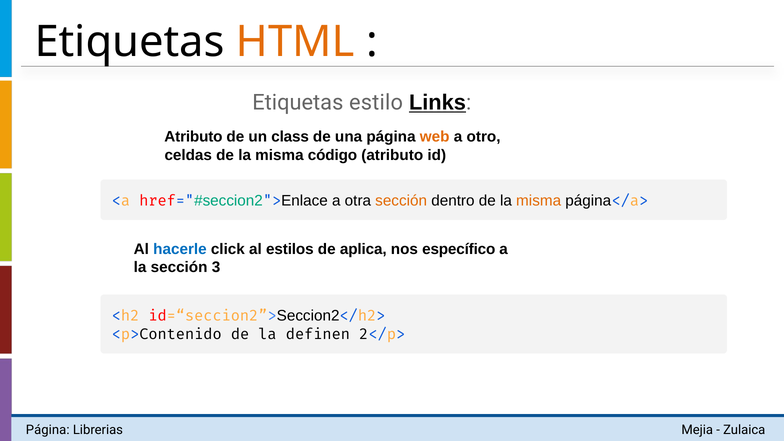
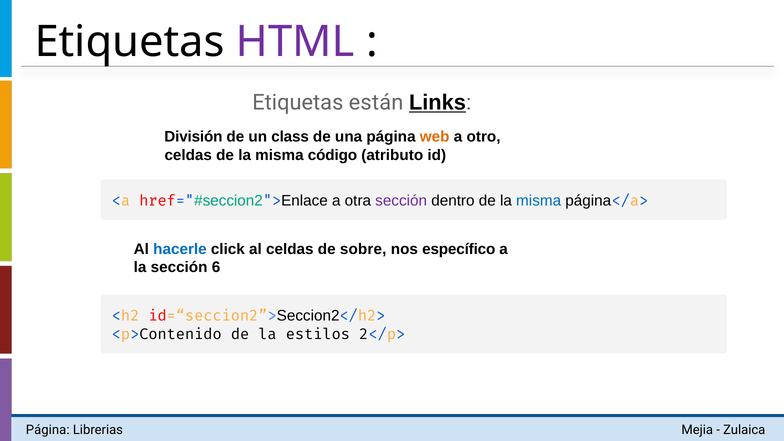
HTML colour: orange -> purple
estilo: estilo -> están
Atributo at (193, 137): Atributo -> División
sección at (401, 201) colour: orange -> purple
misma at (539, 201) colour: orange -> blue
al estilos: estilos -> celdas
aplica: aplica -> sobre
3: 3 -> 6
definen: definen -> estilos
